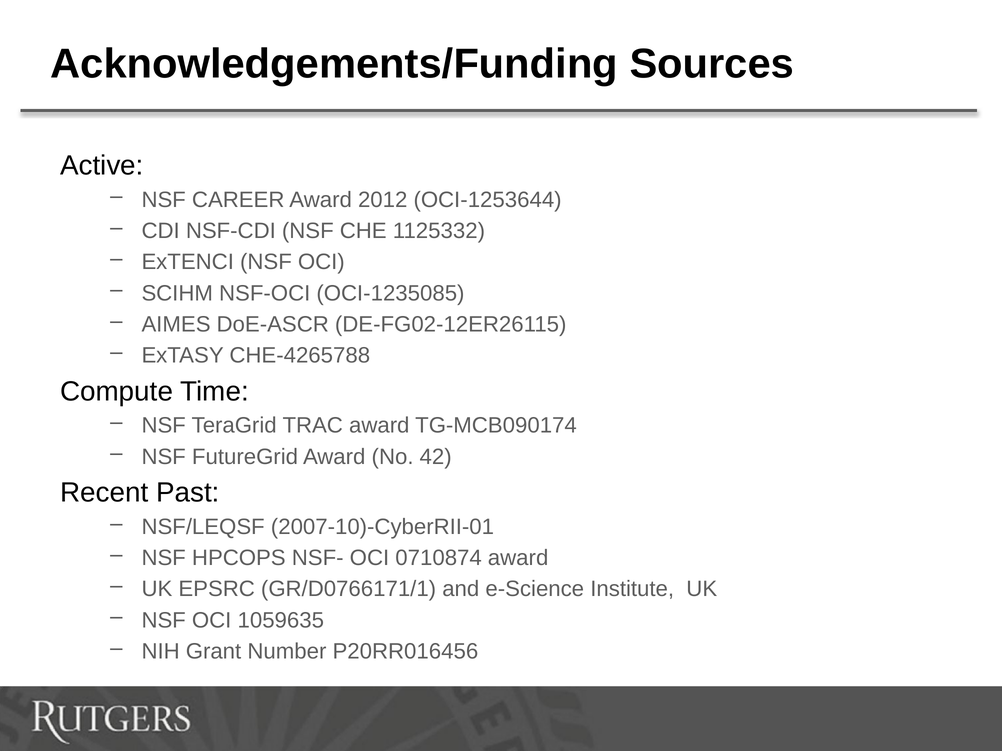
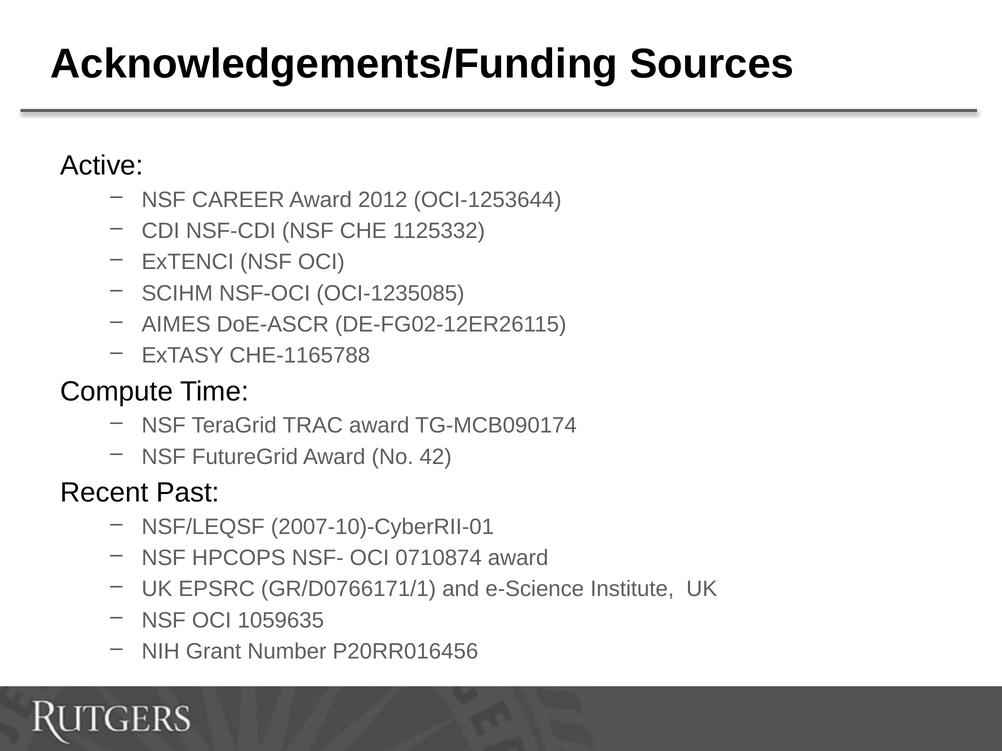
CHE-4265788: CHE-4265788 -> CHE-1165788
